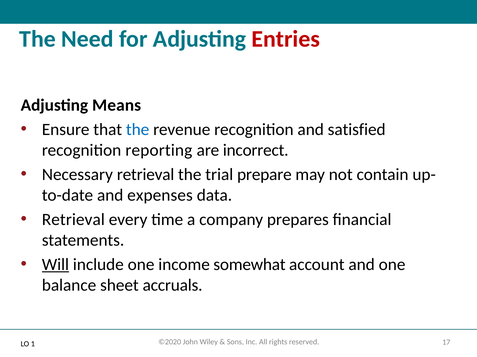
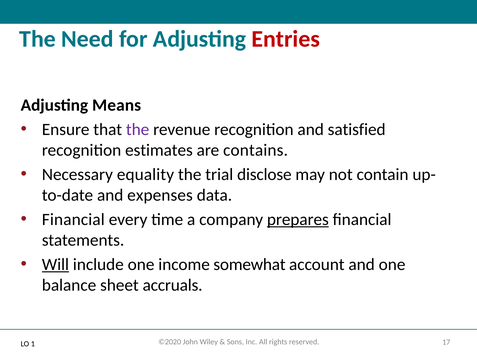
the at (138, 130) colour: blue -> purple
reporting: reporting -> estimates
incorrect: incorrect -> contains
Necessary retrieval: retrieval -> equality
prepare: prepare -> disclose
Retrieval at (73, 220): Retrieval -> Financial
prepares underline: none -> present
